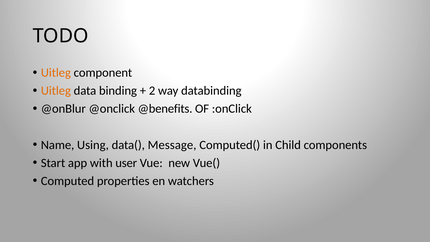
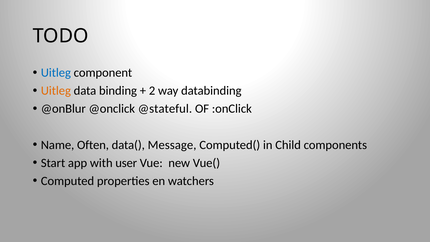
Uitleg at (56, 73) colour: orange -> blue
@benefits: @benefits -> @stateful
Using: Using -> Often
